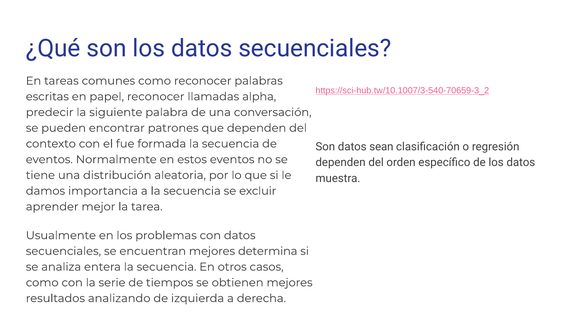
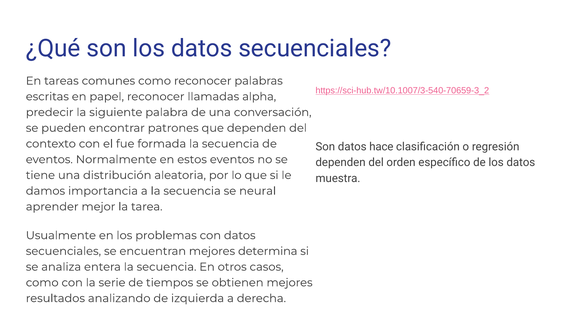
sean: sean -> hace
excluir: excluir -> neural
